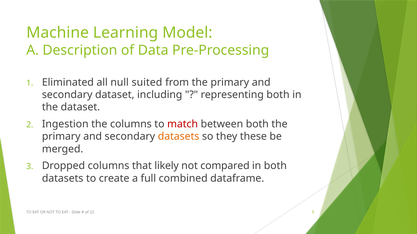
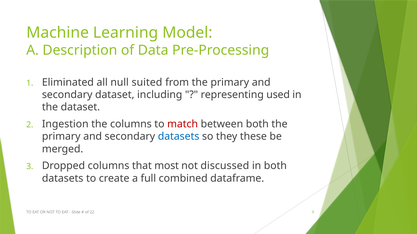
representing both: both -> used
datasets at (179, 137) colour: orange -> blue
likely: likely -> most
compared: compared -> discussed
